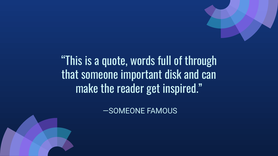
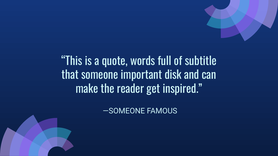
through: through -> subtitle
